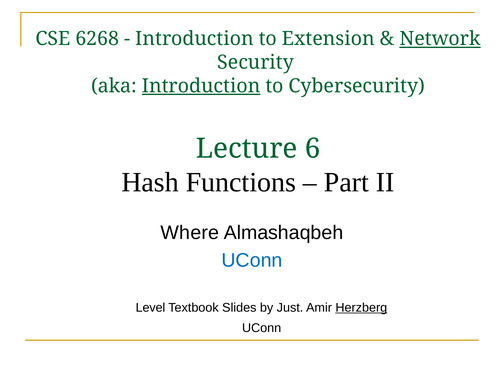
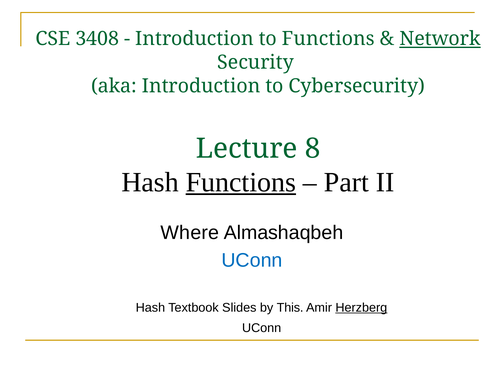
6268: 6268 -> 3408
to Extension: Extension -> Functions
Introduction at (201, 86) underline: present -> none
6: 6 -> 8
Functions at (241, 182) underline: none -> present
Level at (150, 308): Level -> Hash
Just: Just -> This
